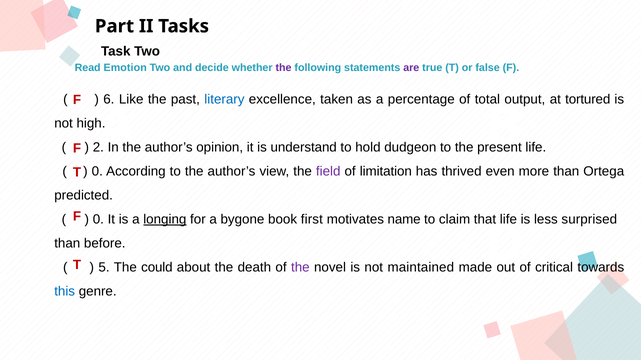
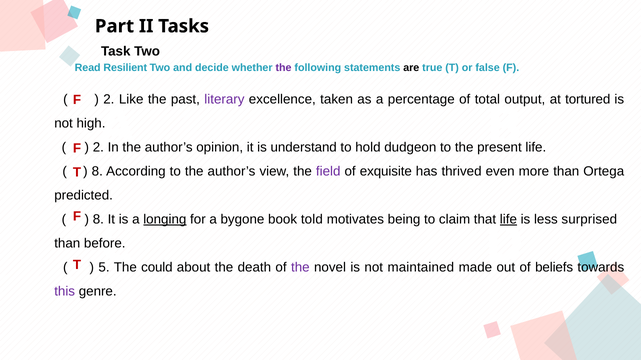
Emotion: Emotion -> Resilient
are colour: purple -> black
6 at (109, 99): 6 -> 2
literary colour: blue -> purple
0 at (97, 172): 0 -> 8
limitation: limitation -> exquisite
0 at (98, 220): 0 -> 8
first: first -> told
name: name -> being
life at (508, 220) underline: none -> present
critical: critical -> beliefs
this colour: blue -> purple
